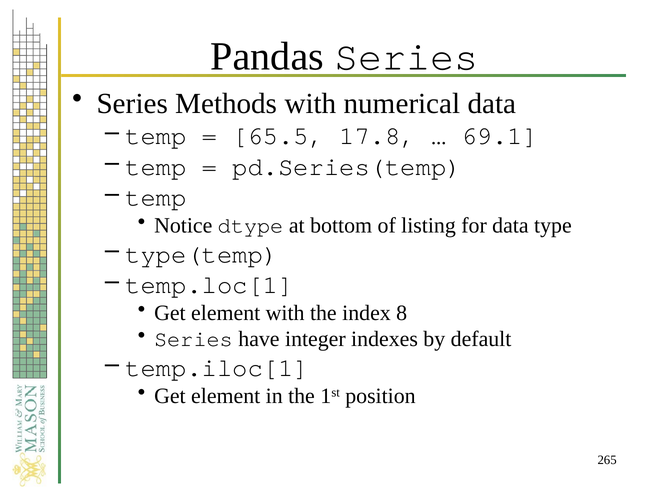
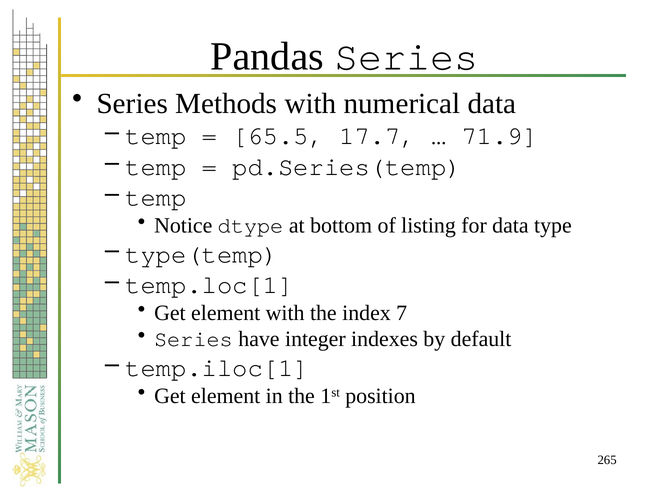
17.8: 17.8 -> 17.7
69.1: 69.1 -> 71.9
8: 8 -> 7
